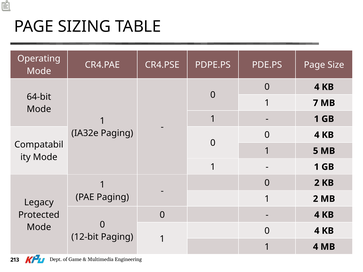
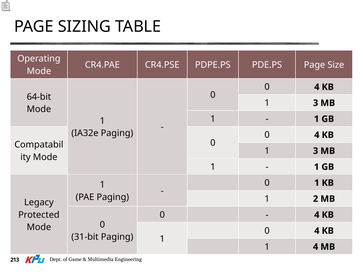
7 at (316, 103): 7 -> 3
5 at (316, 151): 5 -> 3
0 2: 2 -> 1
12-bit: 12-bit -> 31-bit
